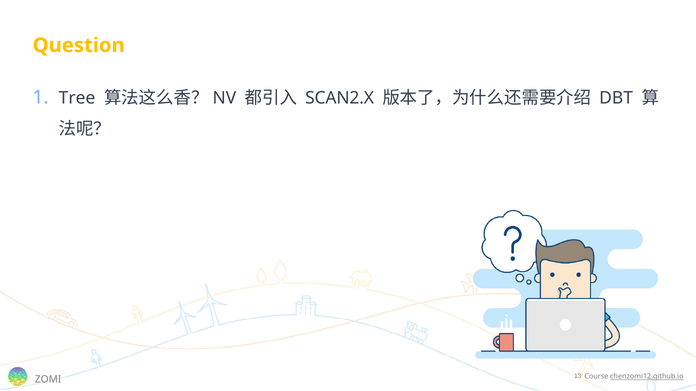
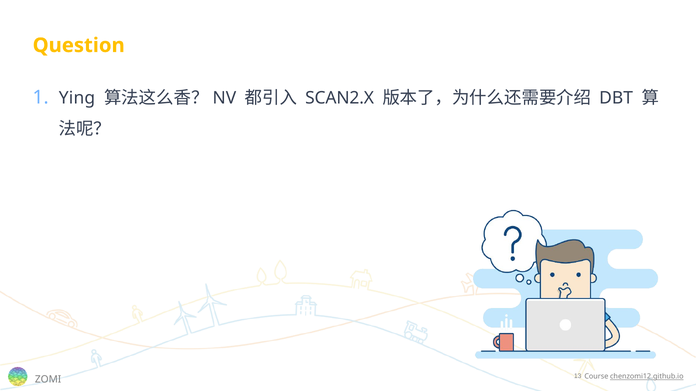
Tree: Tree -> Ying
